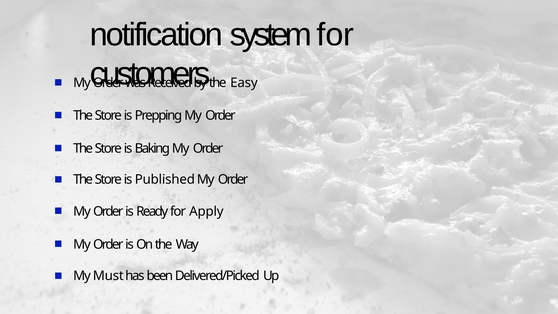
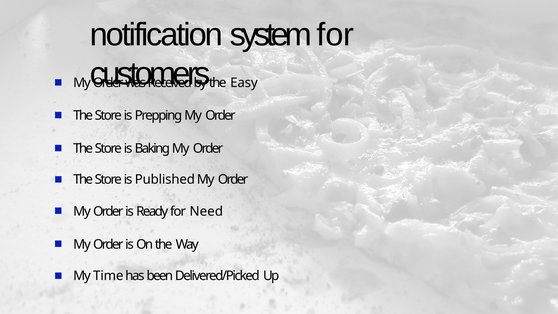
Apply: Apply -> Need
Must: Must -> Time
